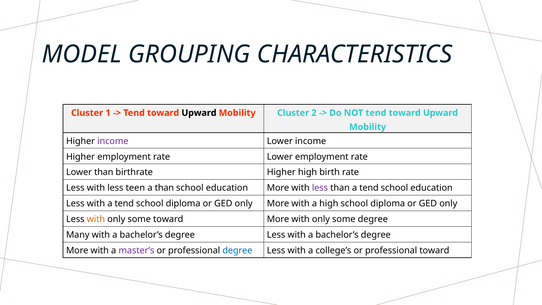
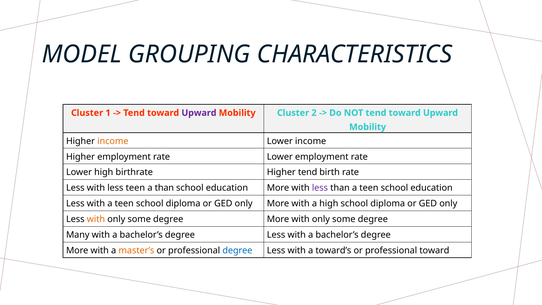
Upward at (199, 113) colour: black -> purple
income at (113, 141) colour: purple -> orange
Lower than: than -> high
Higher high: high -> tend
than a tend: tend -> teen
with a tend: tend -> teen
toward at (168, 219): toward -> degree
master’s colour: purple -> orange
college’s: college’s -> toward’s
